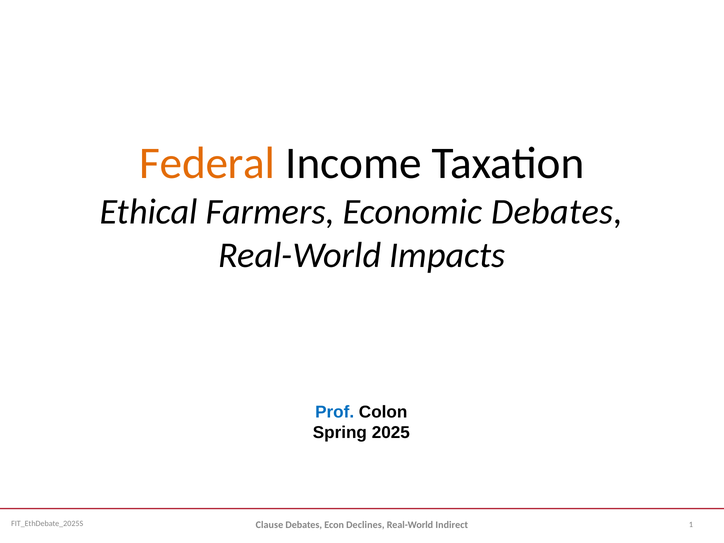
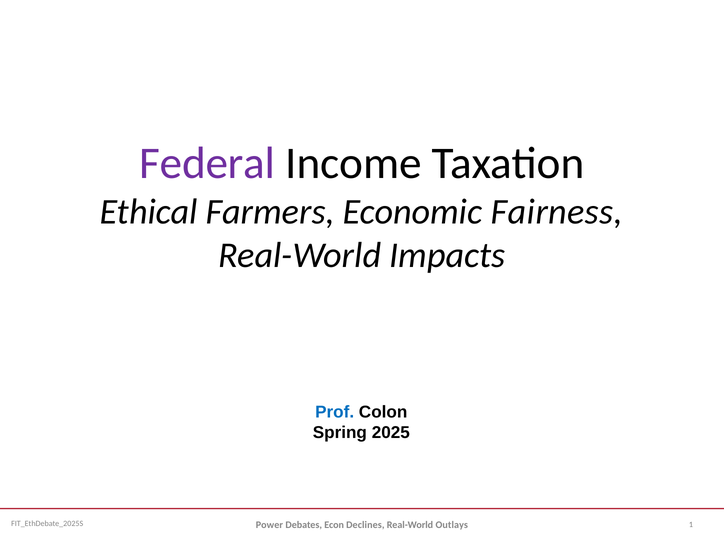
Federal colour: orange -> purple
Economic Debates: Debates -> Fairness
Clause: Clause -> Power
Indirect: Indirect -> Outlays
